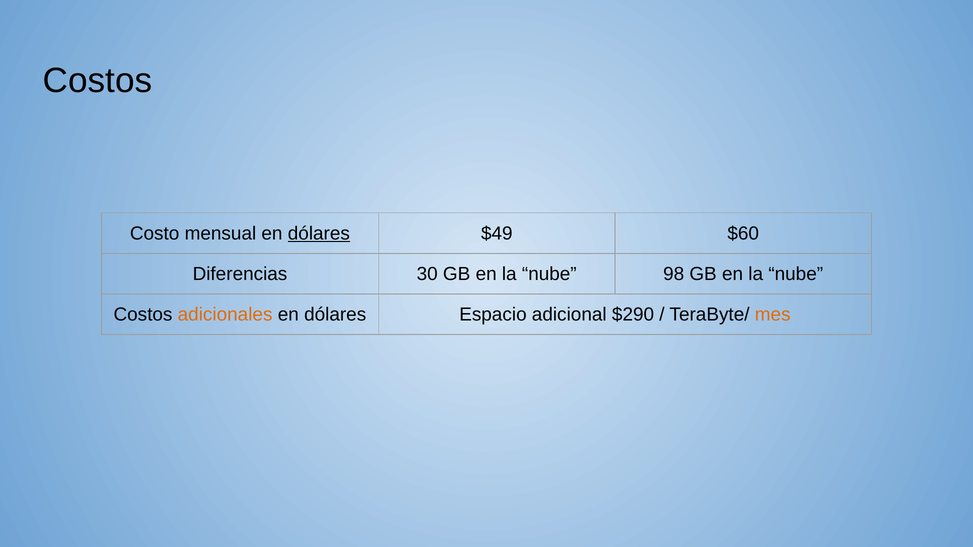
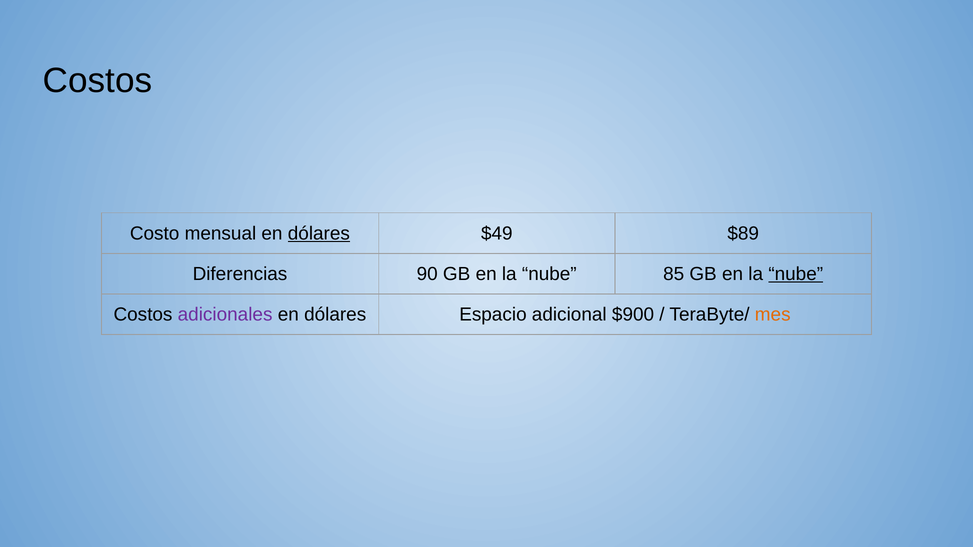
$60: $60 -> $89
30: 30 -> 90
98: 98 -> 85
nube at (796, 274) underline: none -> present
adicionales colour: orange -> purple
$290: $290 -> $900
